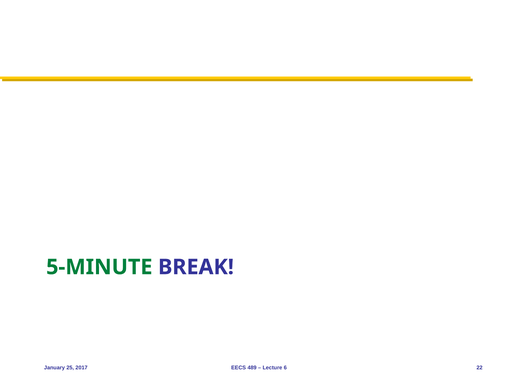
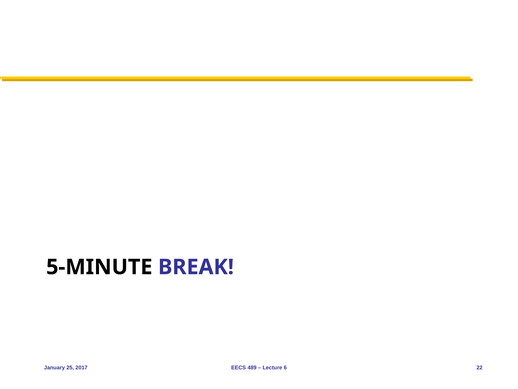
5-MINUTE colour: green -> black
